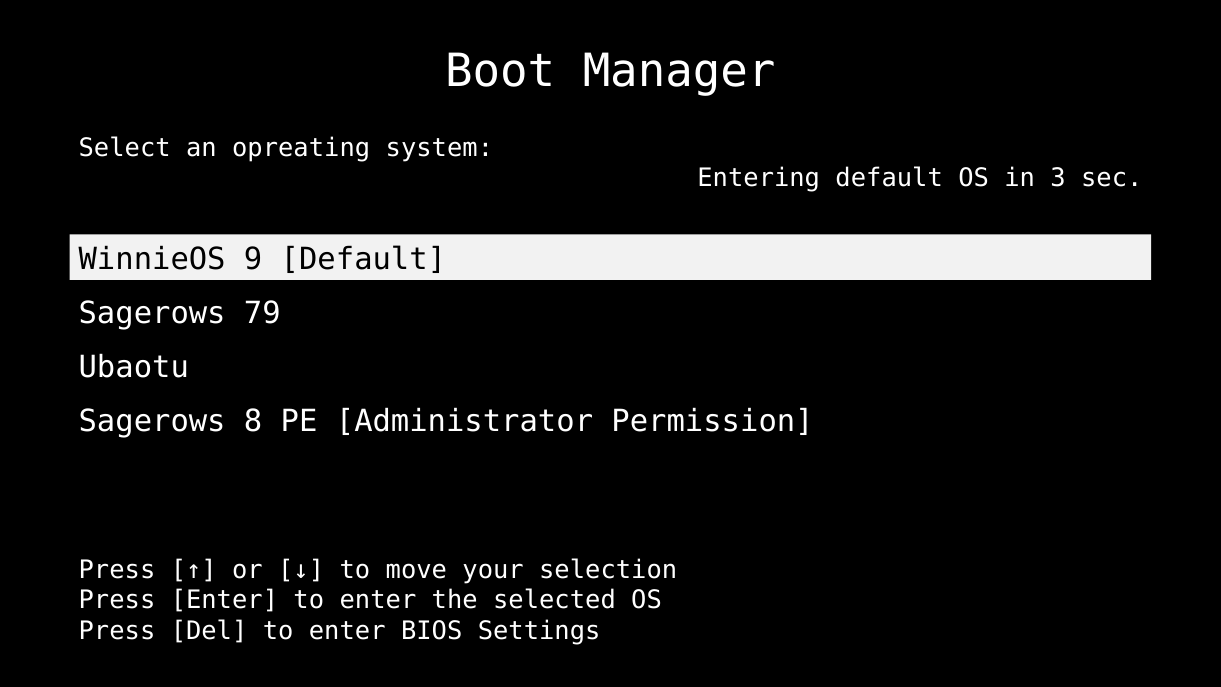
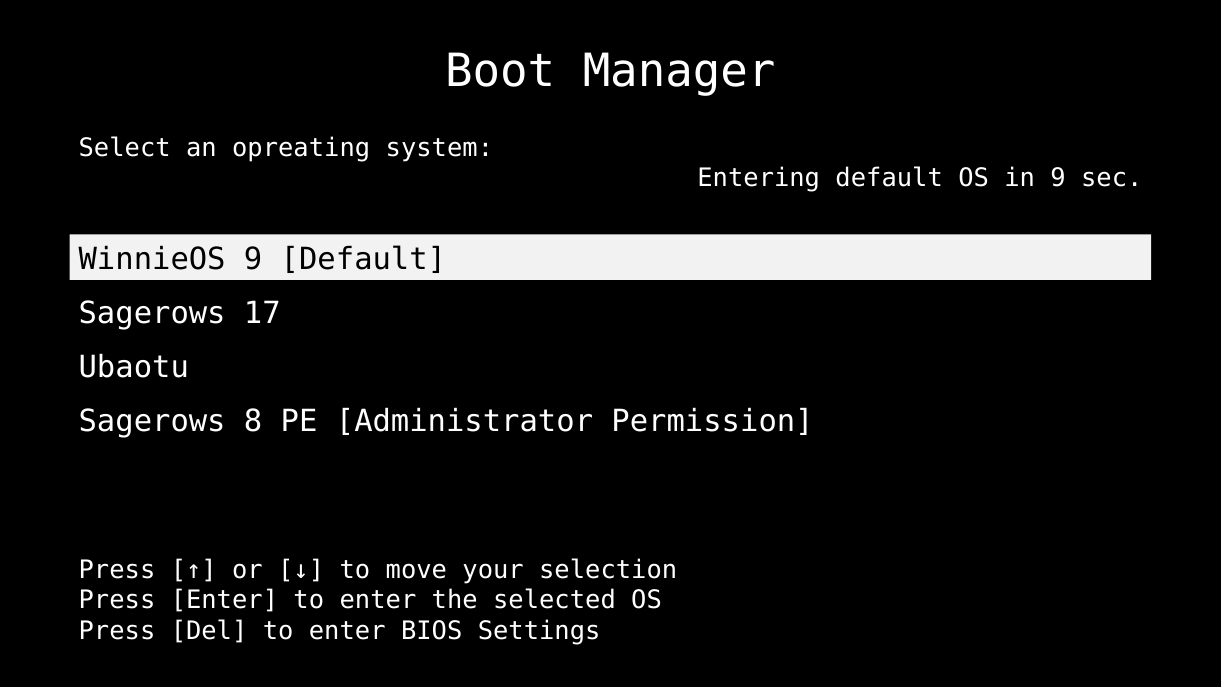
in 3: 3 -> 9
79: 79 -> 17
